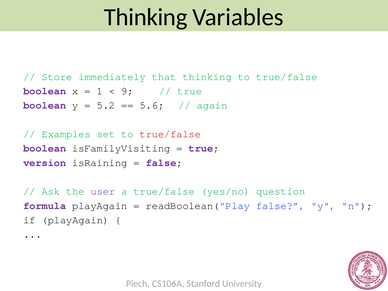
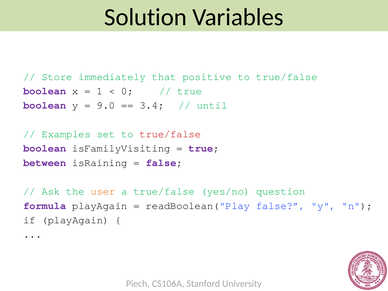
Thinking at (146, 17): Thinking -> Solution
that thinking: thinking -> positive
9: 9 -> 0
5.2: 5.2 -> 9.0
5.6: 5.6 -> 3.4
again: again -> until
version: version -> between
user colour: purple -> orange
